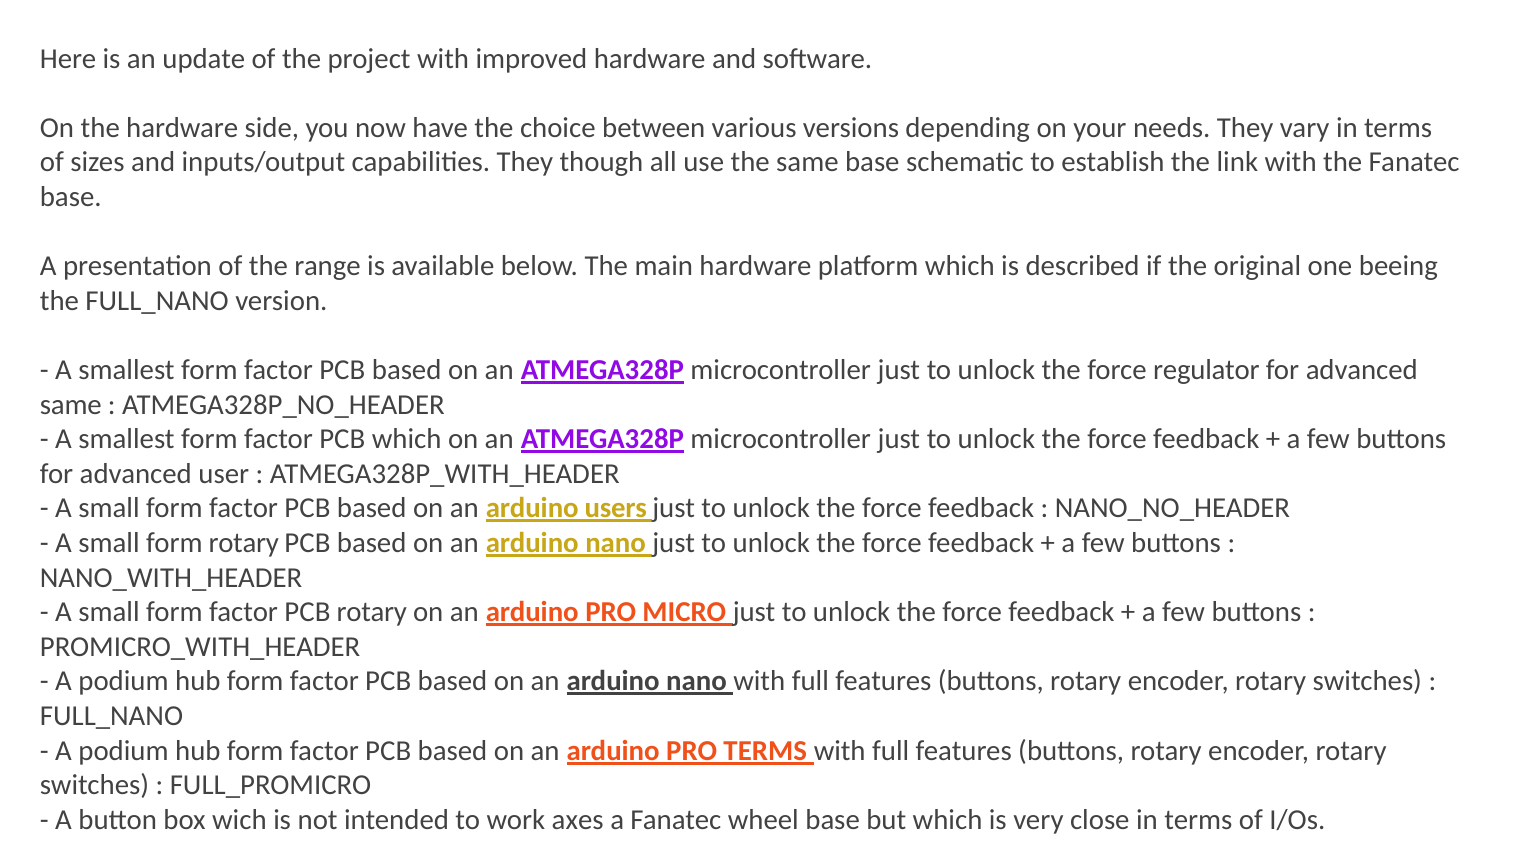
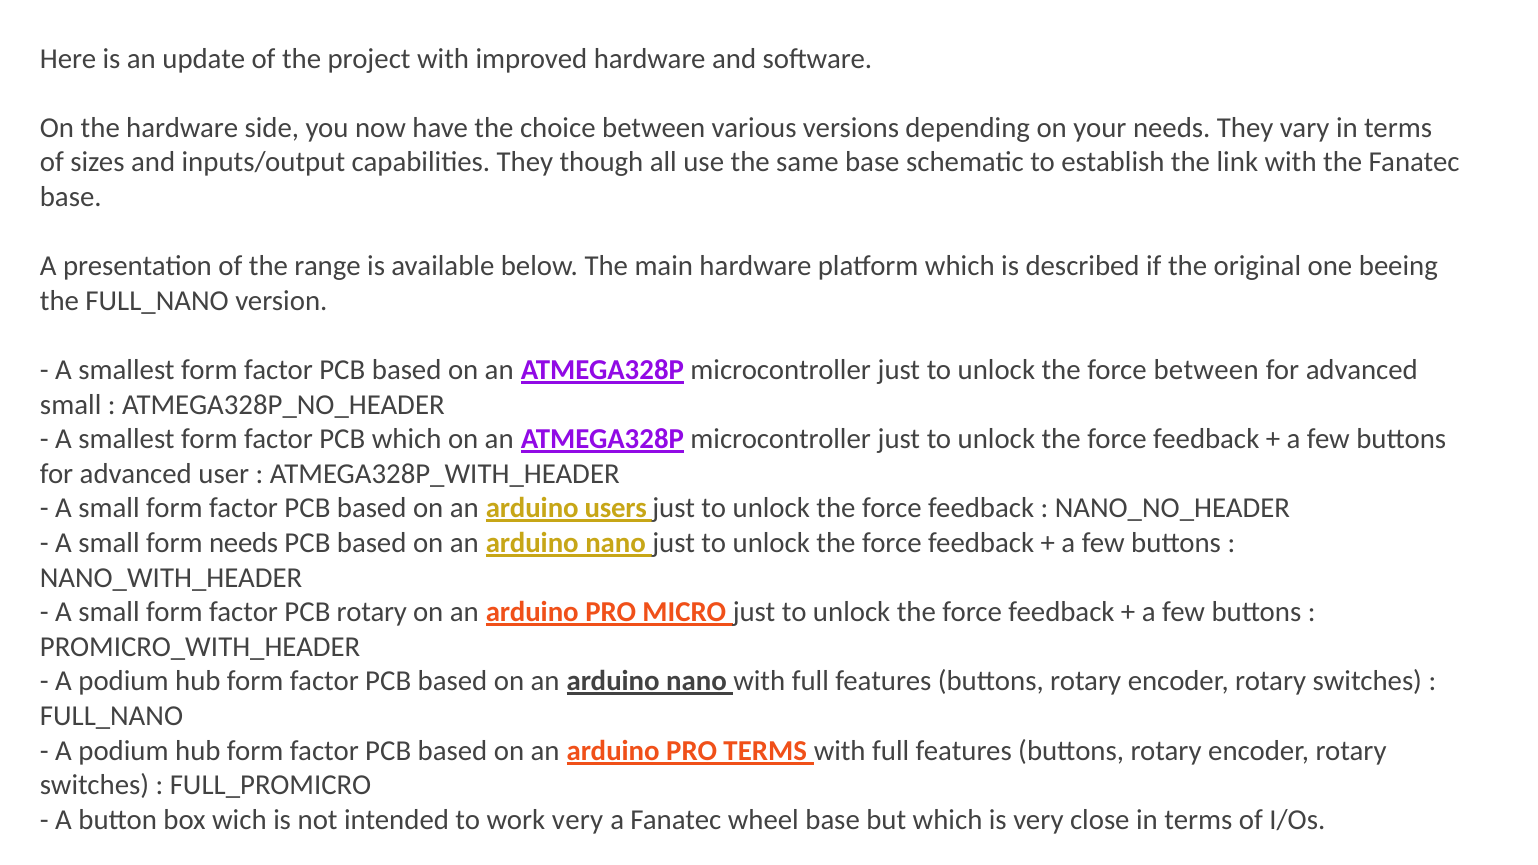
force regulator: regulator -> between
same at (71, 405): same -> small
form rotary: rotary -> needs
work axes: axes -> very
